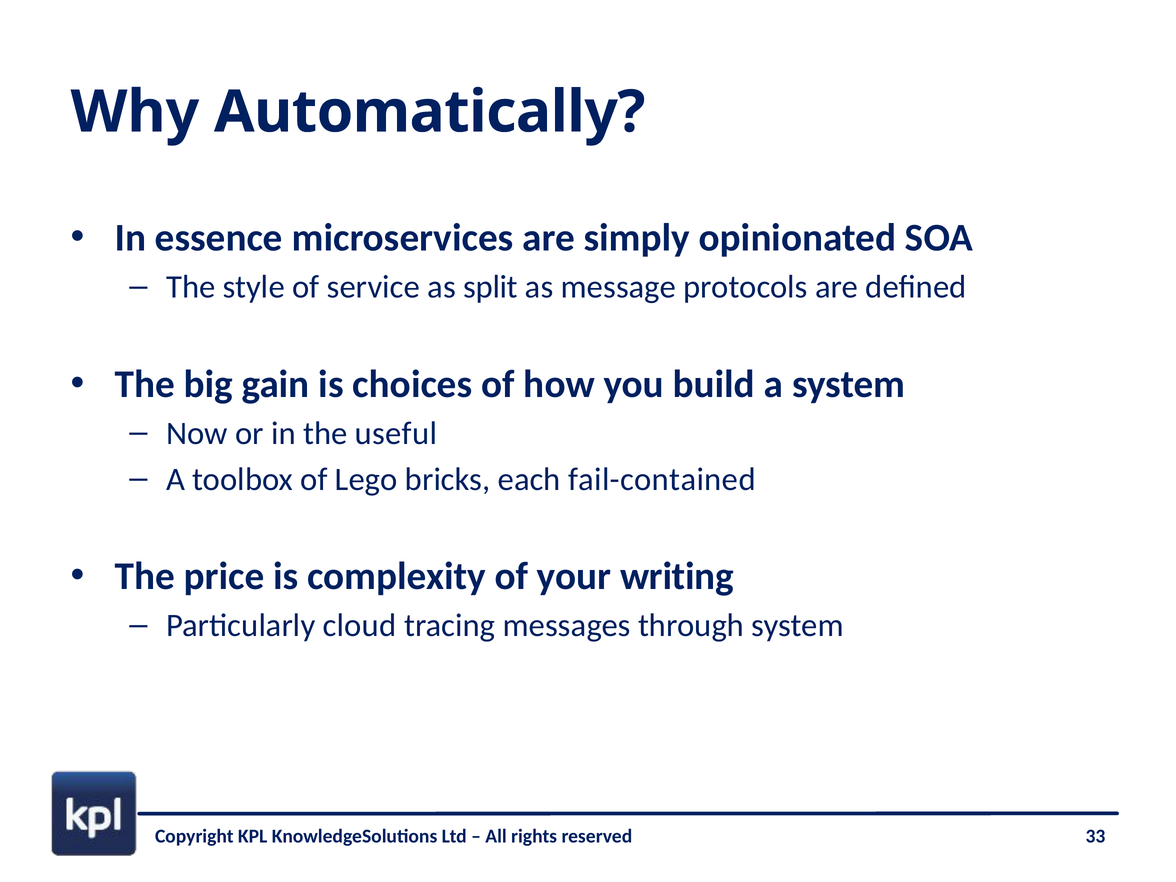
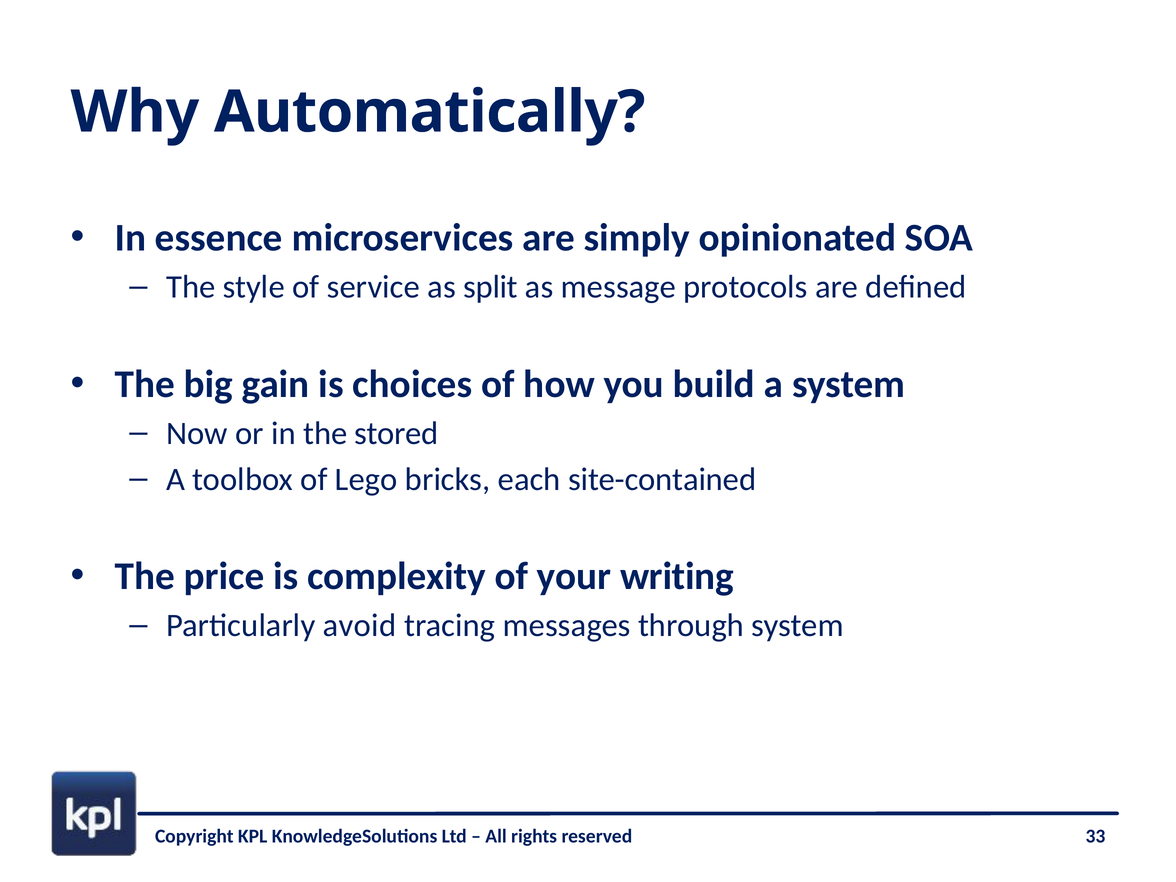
useful: useful -> stored
fail-contained: fail-contained -> site-contained
cloud: cloud -> avoid
